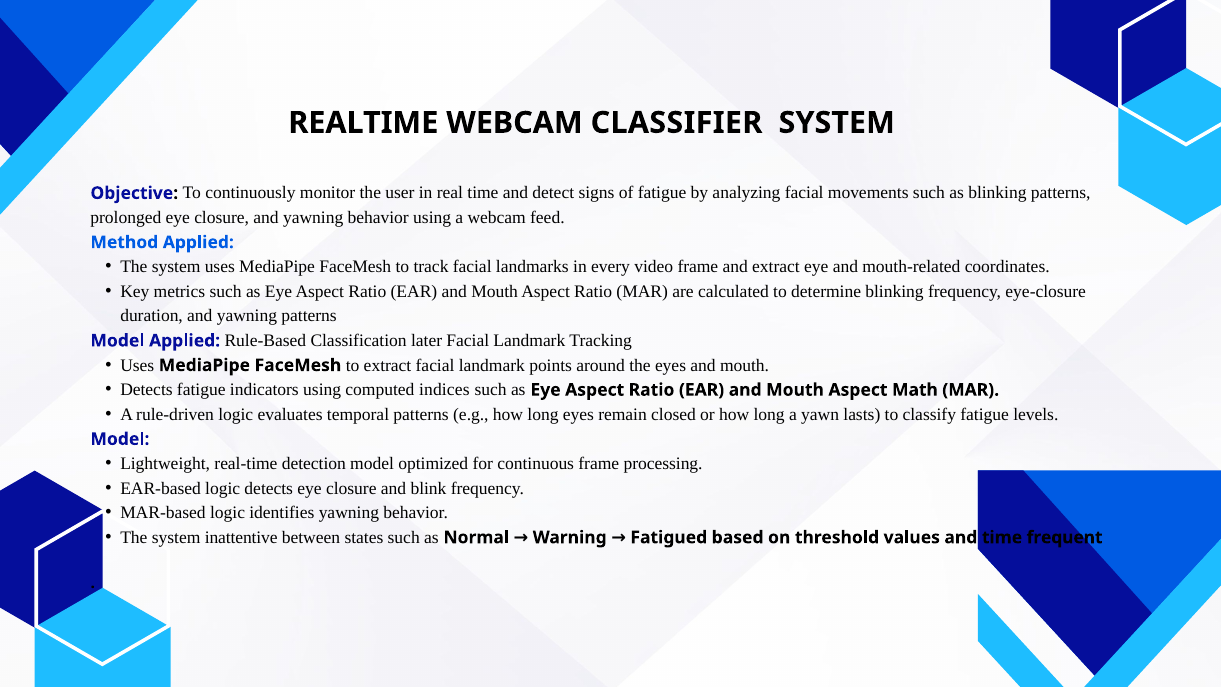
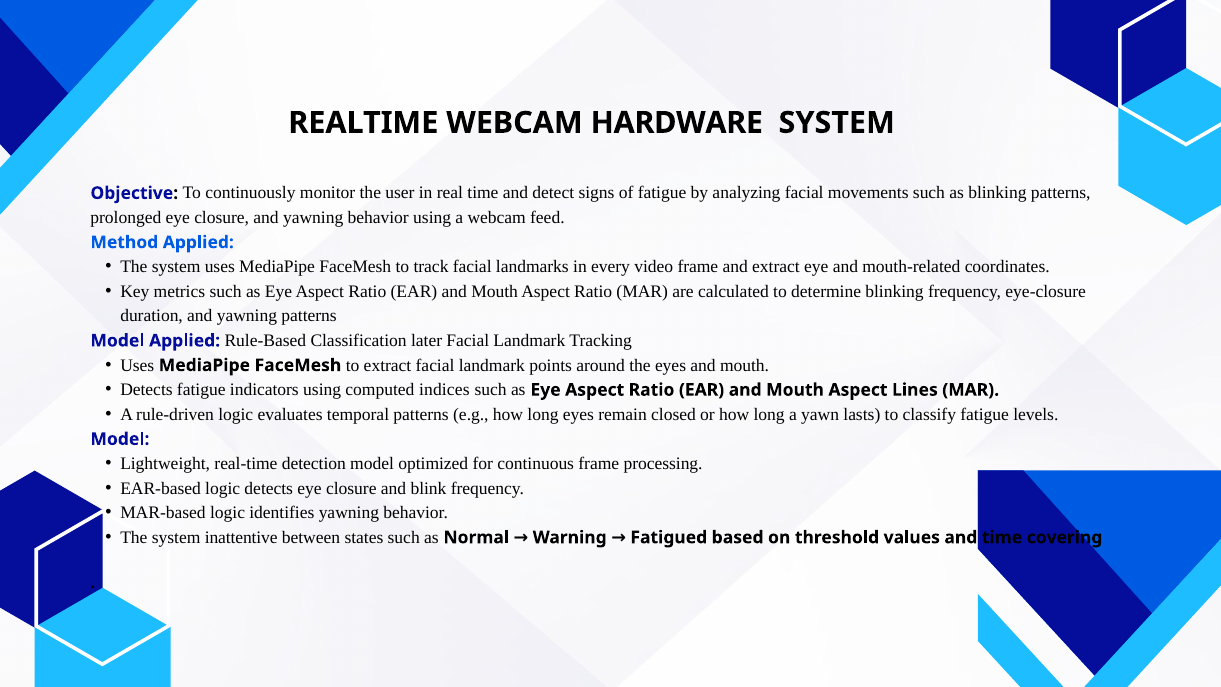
CLASSIFIER: CLASSIFIER -> HARDWARE
Math: Math -> Lines
frequent: frequent -> covering
